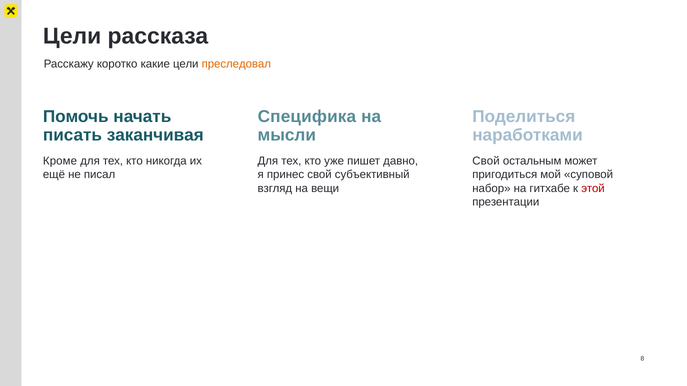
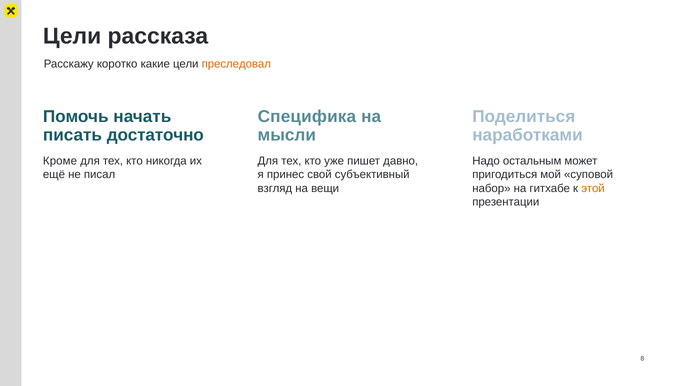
заканчивая: заканчивая -> достаточно
Свой at (486, 161): Свой -> Надо
этой colour: red -> orange
